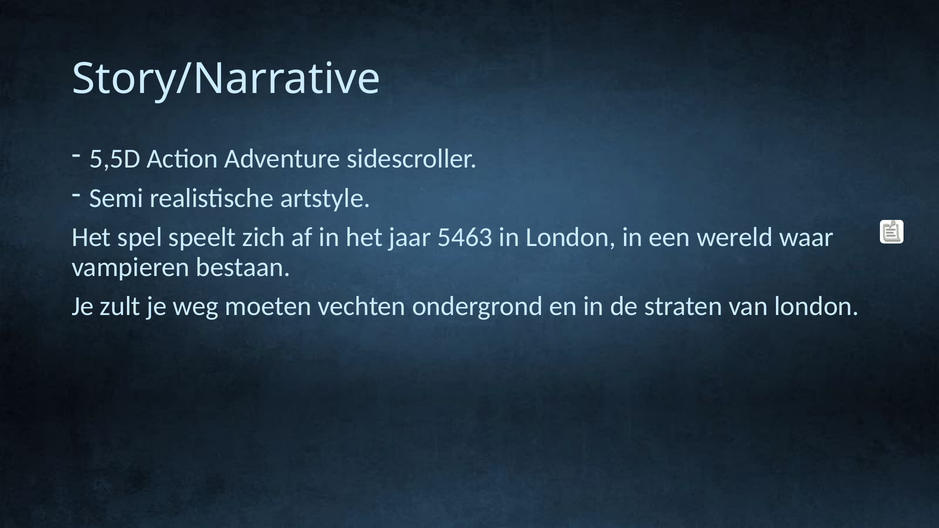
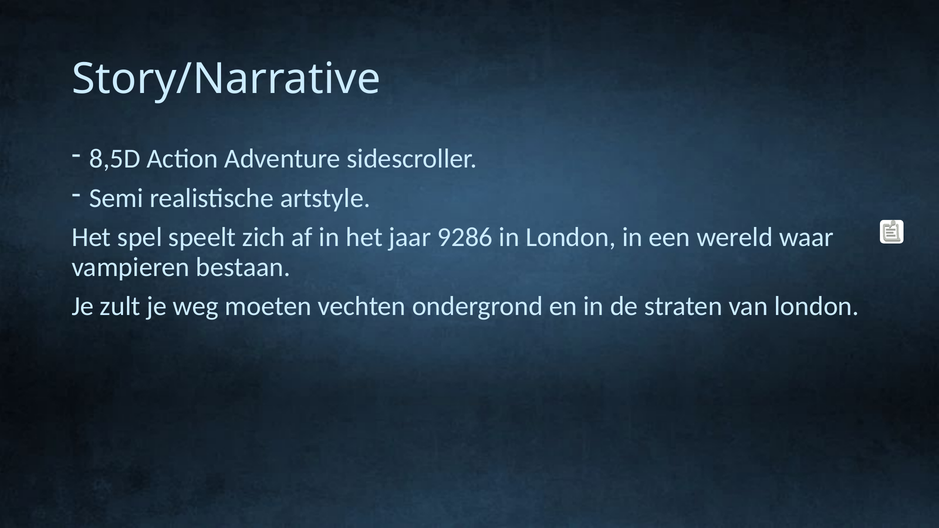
5,5D: 5,5D -> 8,5D
5463: 5463 -> 9286
